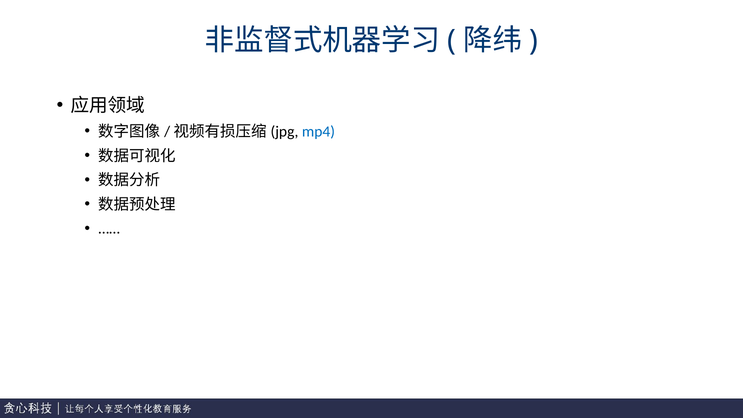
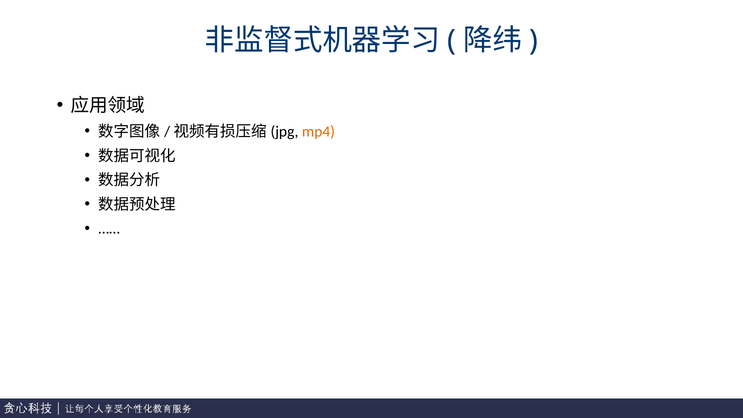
mp4 colour: blue -> orange
